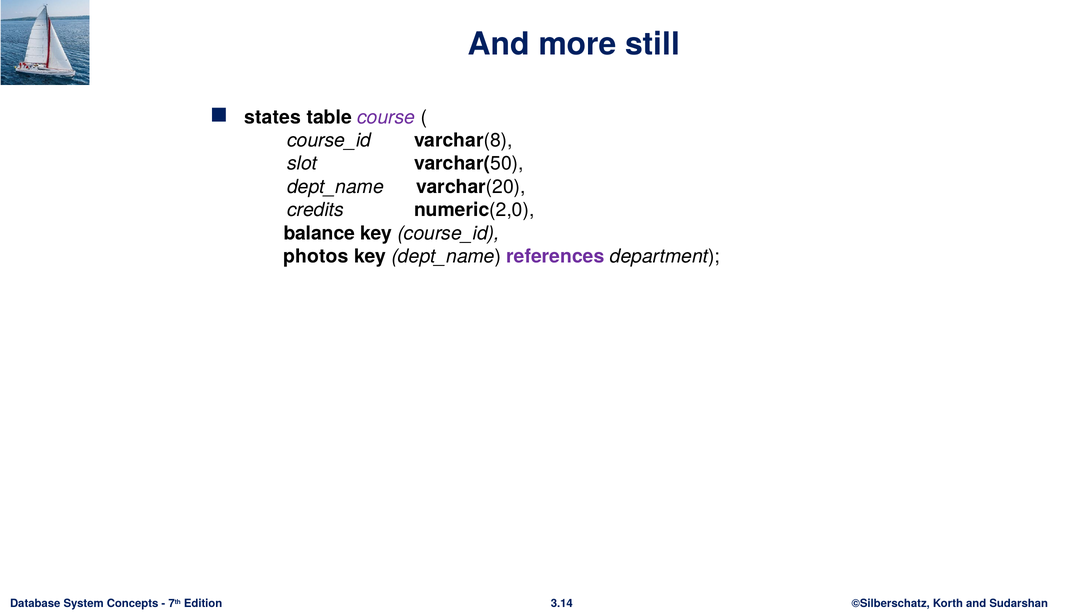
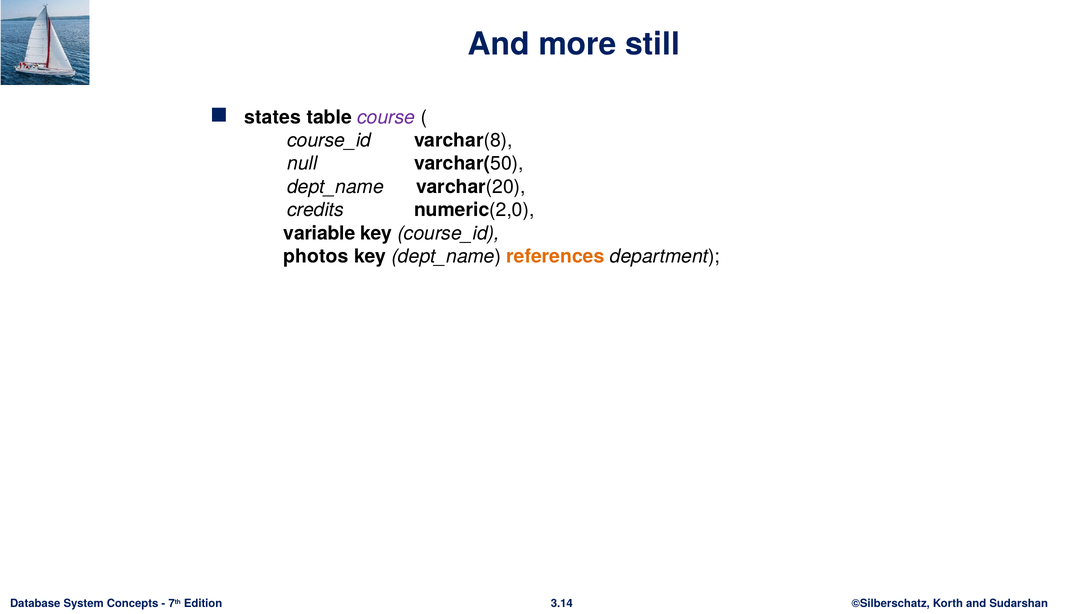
slot: slot -> null
balance: balance -> variable
references colour: purple -> orange
